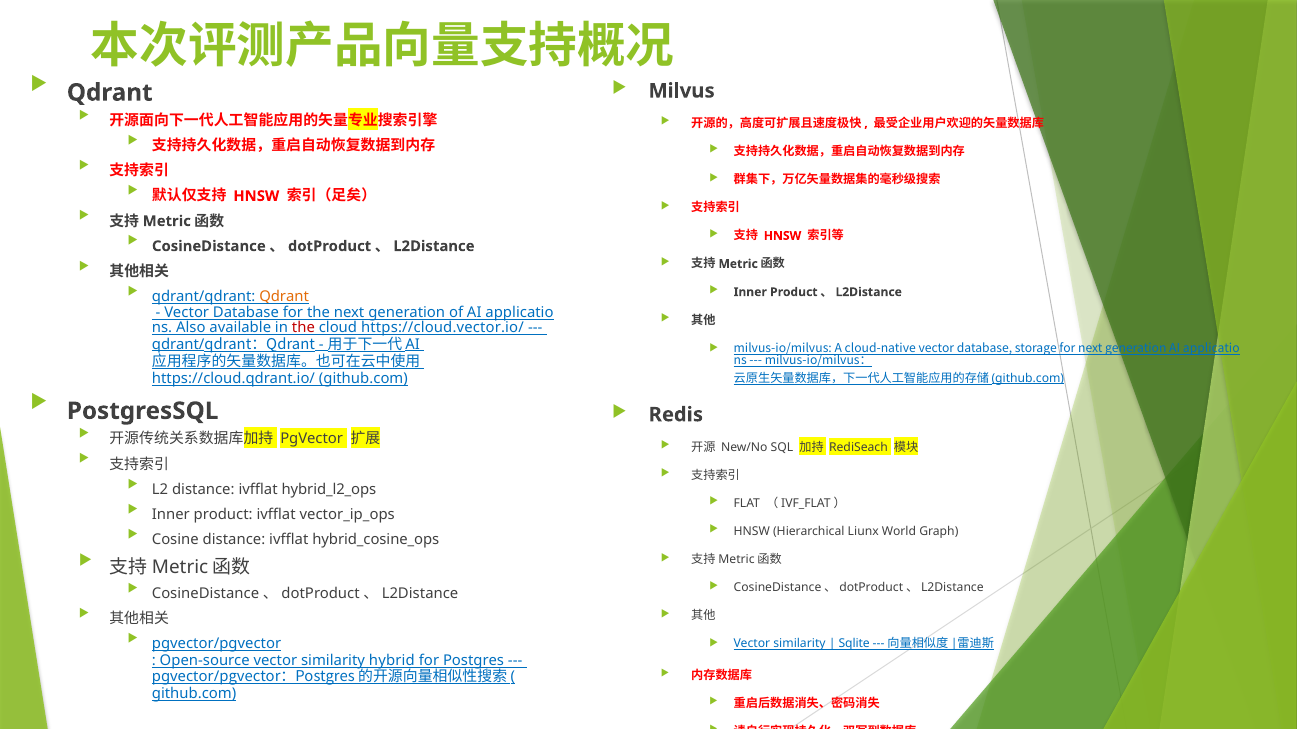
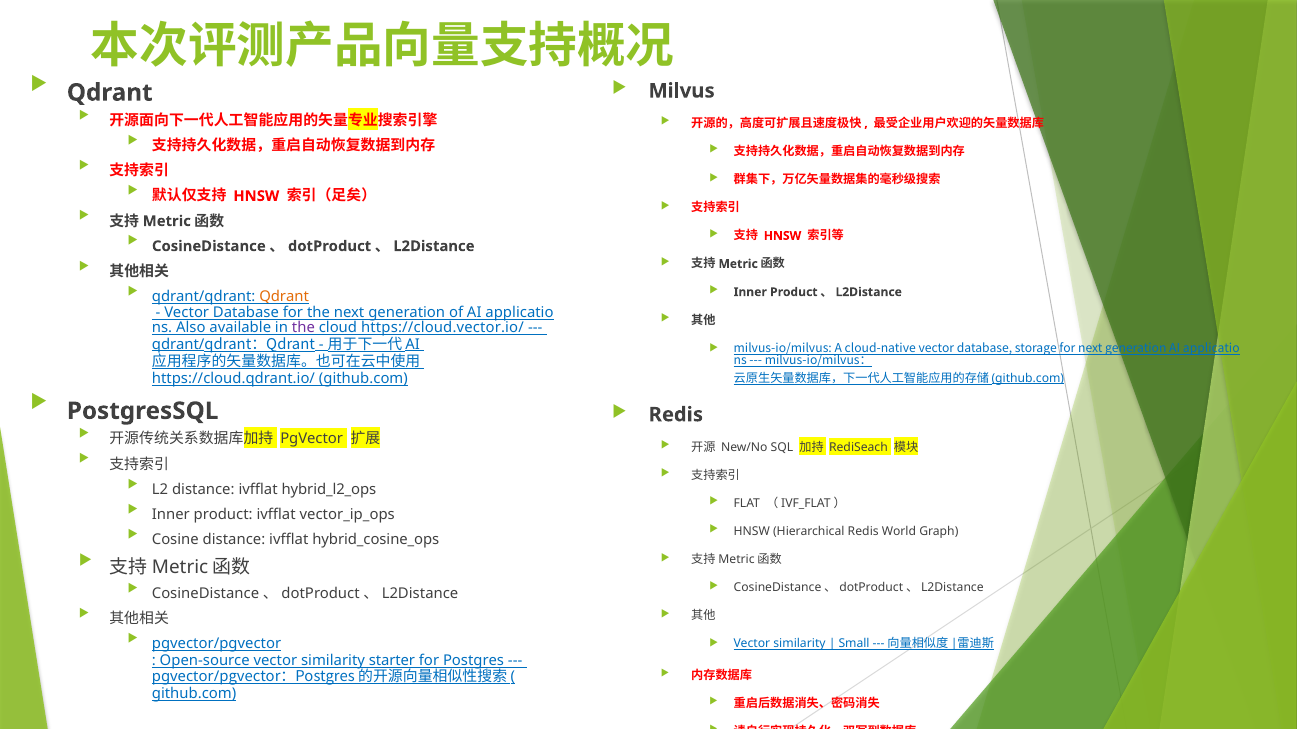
the at (303, 328) colour: red -> purple
Hierarchical Liunx: Liunx -> Redis
Sqlite: Sqlite -> Small
hybrid: hybrid -> starter
